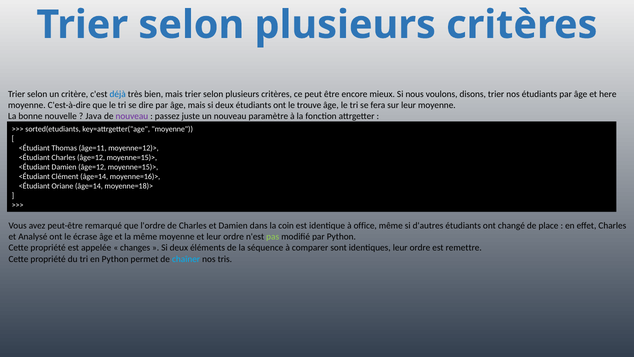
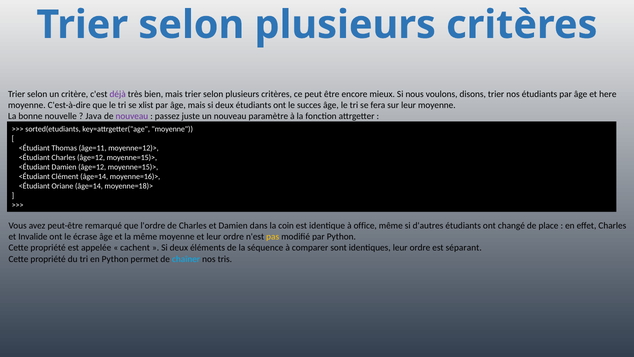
déjà colour: blue -> purple
dire: dire -> xlist
trouve: trouve -> succes
Analysé: Analysé -> Invalide
pas colour: light green -> yellow
changes: changes -> cachent
remettre: remettre -> séparant
